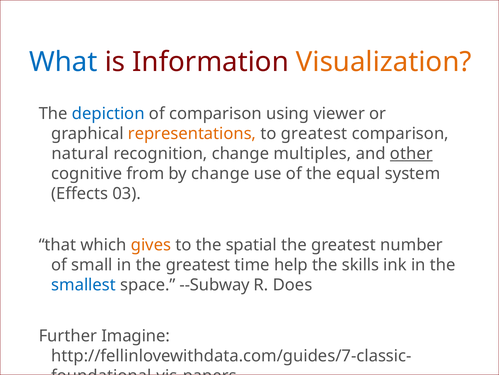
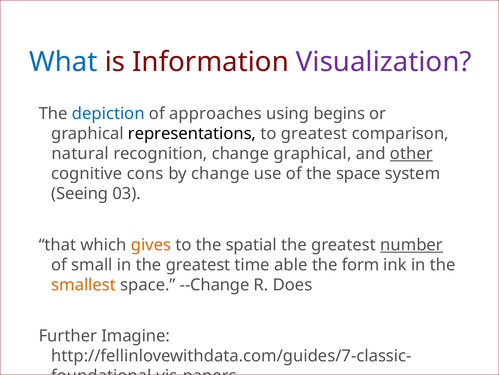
Visualization colour: orange -> purple
of comparison: comparison -> approaches
viewer: viewer -> begins
representations colour: orange -> black
change multiples: multiples -> graphical
from: from -> cons
the equal: equal -> space
Effects: Effects -> Seeing
number underline: none -> present
help: help -> able
skills: skills -> form
smallest colour: blue -> orange
--Subway: --Subway -> --Change
